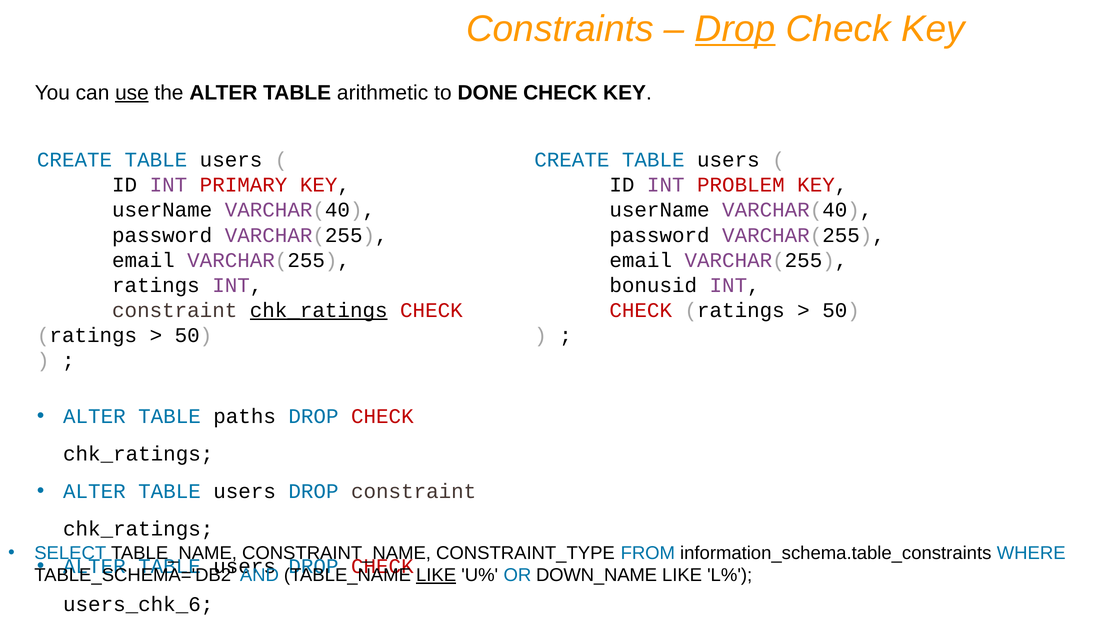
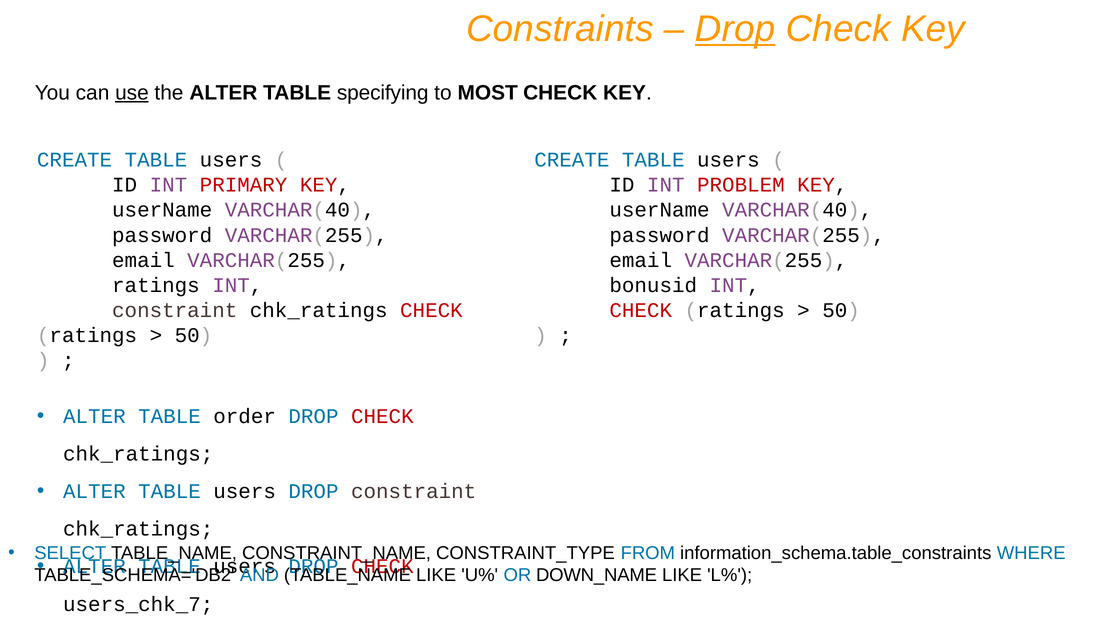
arithmetic: arithmetic -> specifying
DONE: DONE -> MOST
chk_ratings at (319, 310) underline: present -> none
paths: paths -> order
LIKE at (436, 575) underline: present -> none
users_chk_6: users_chk_6 -> users_chk_7
